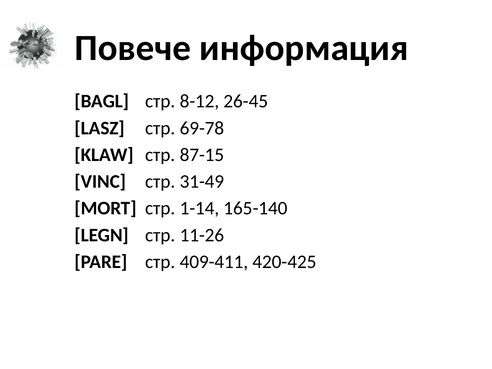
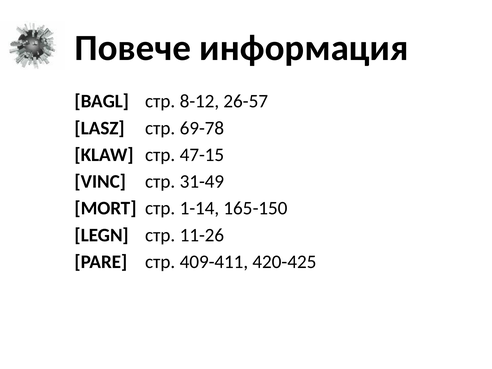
26-45: 26-45 -> 26-57
87-15: 87-15 -> 47-15
165-140: 165-140 -> 165-150
